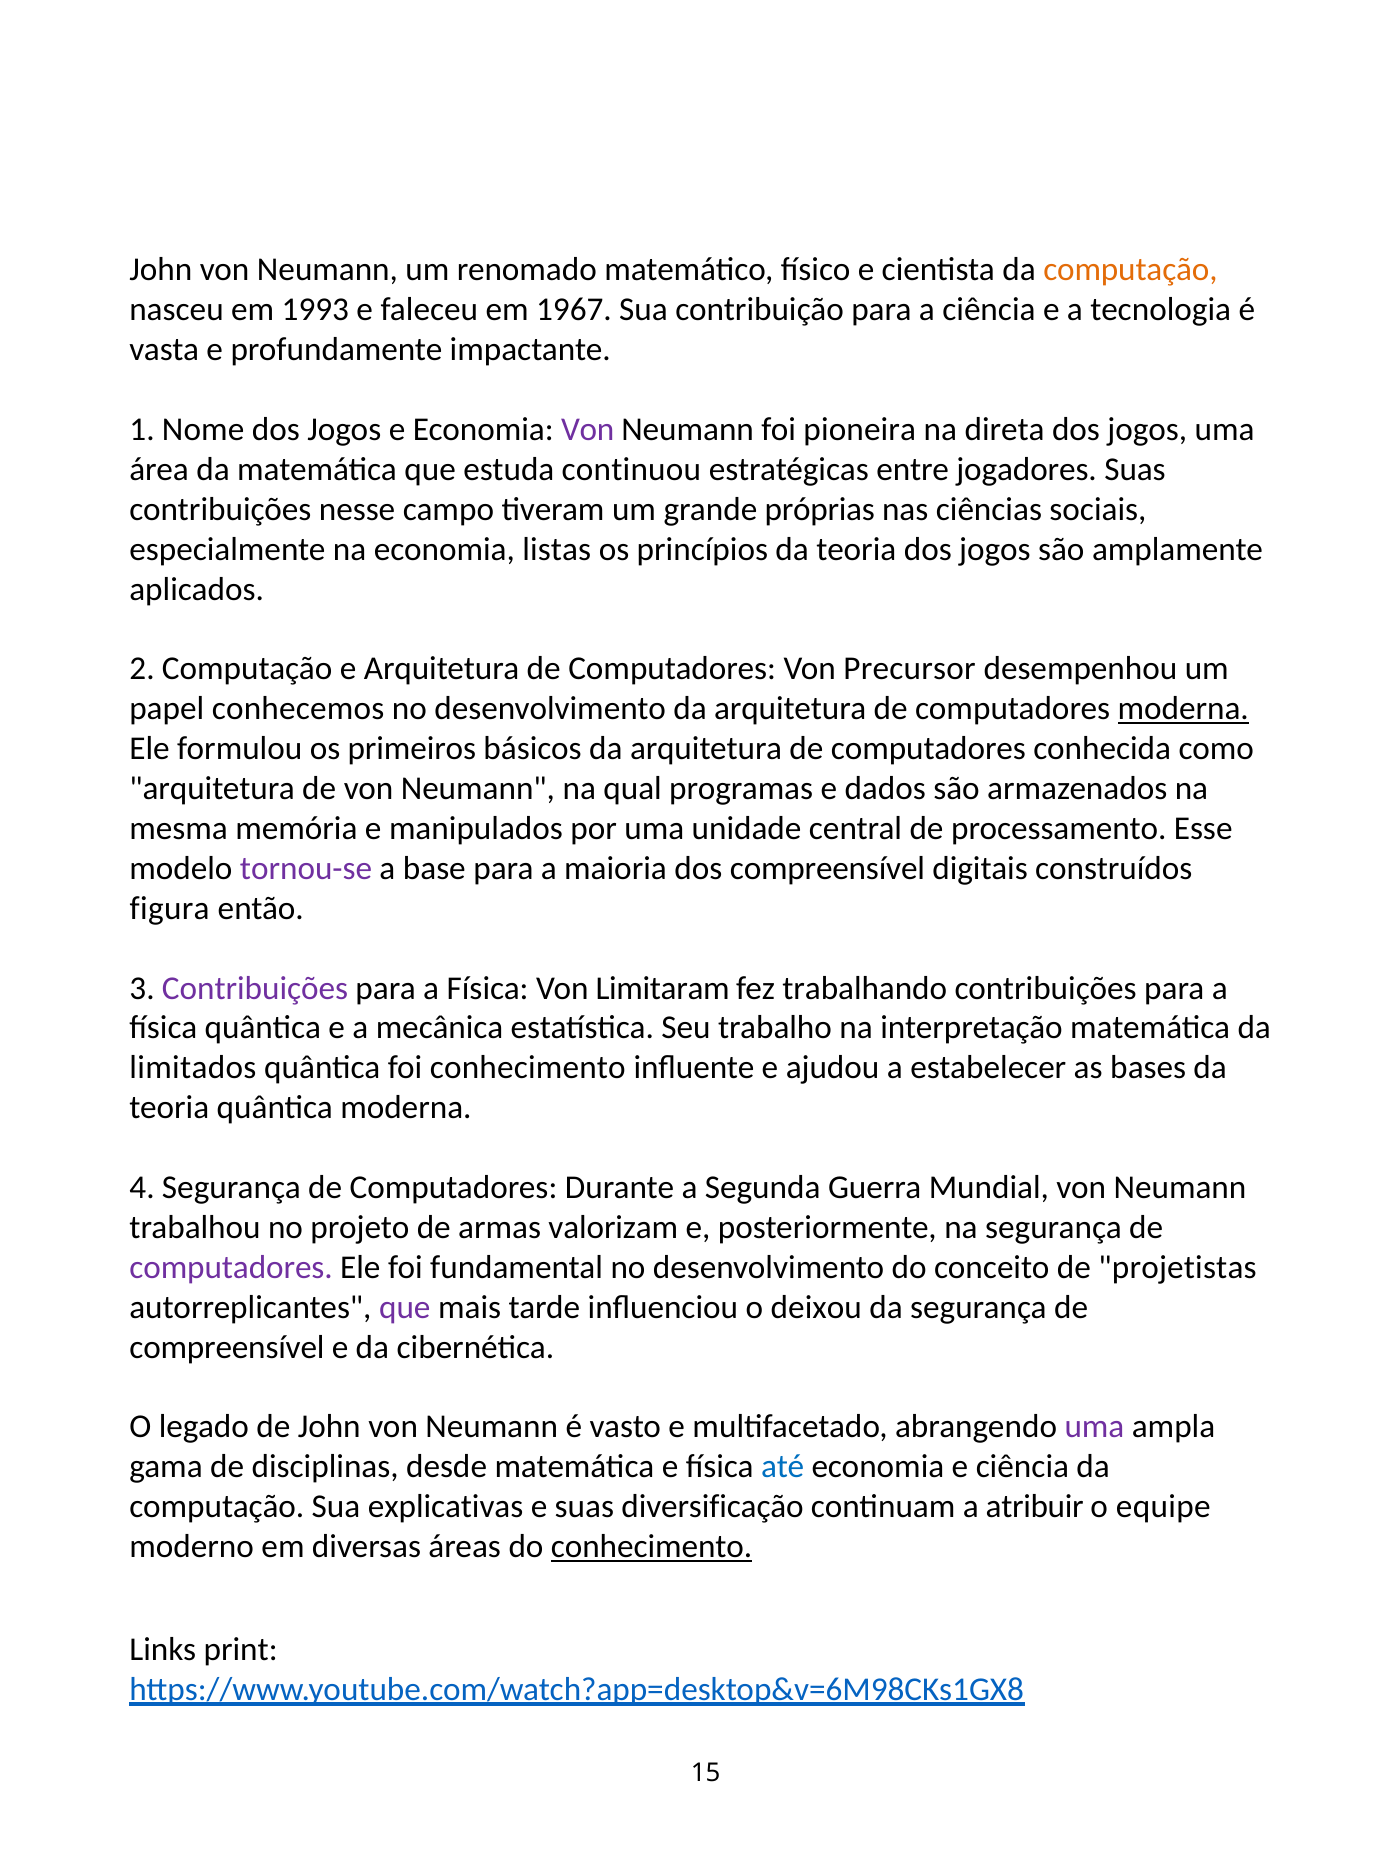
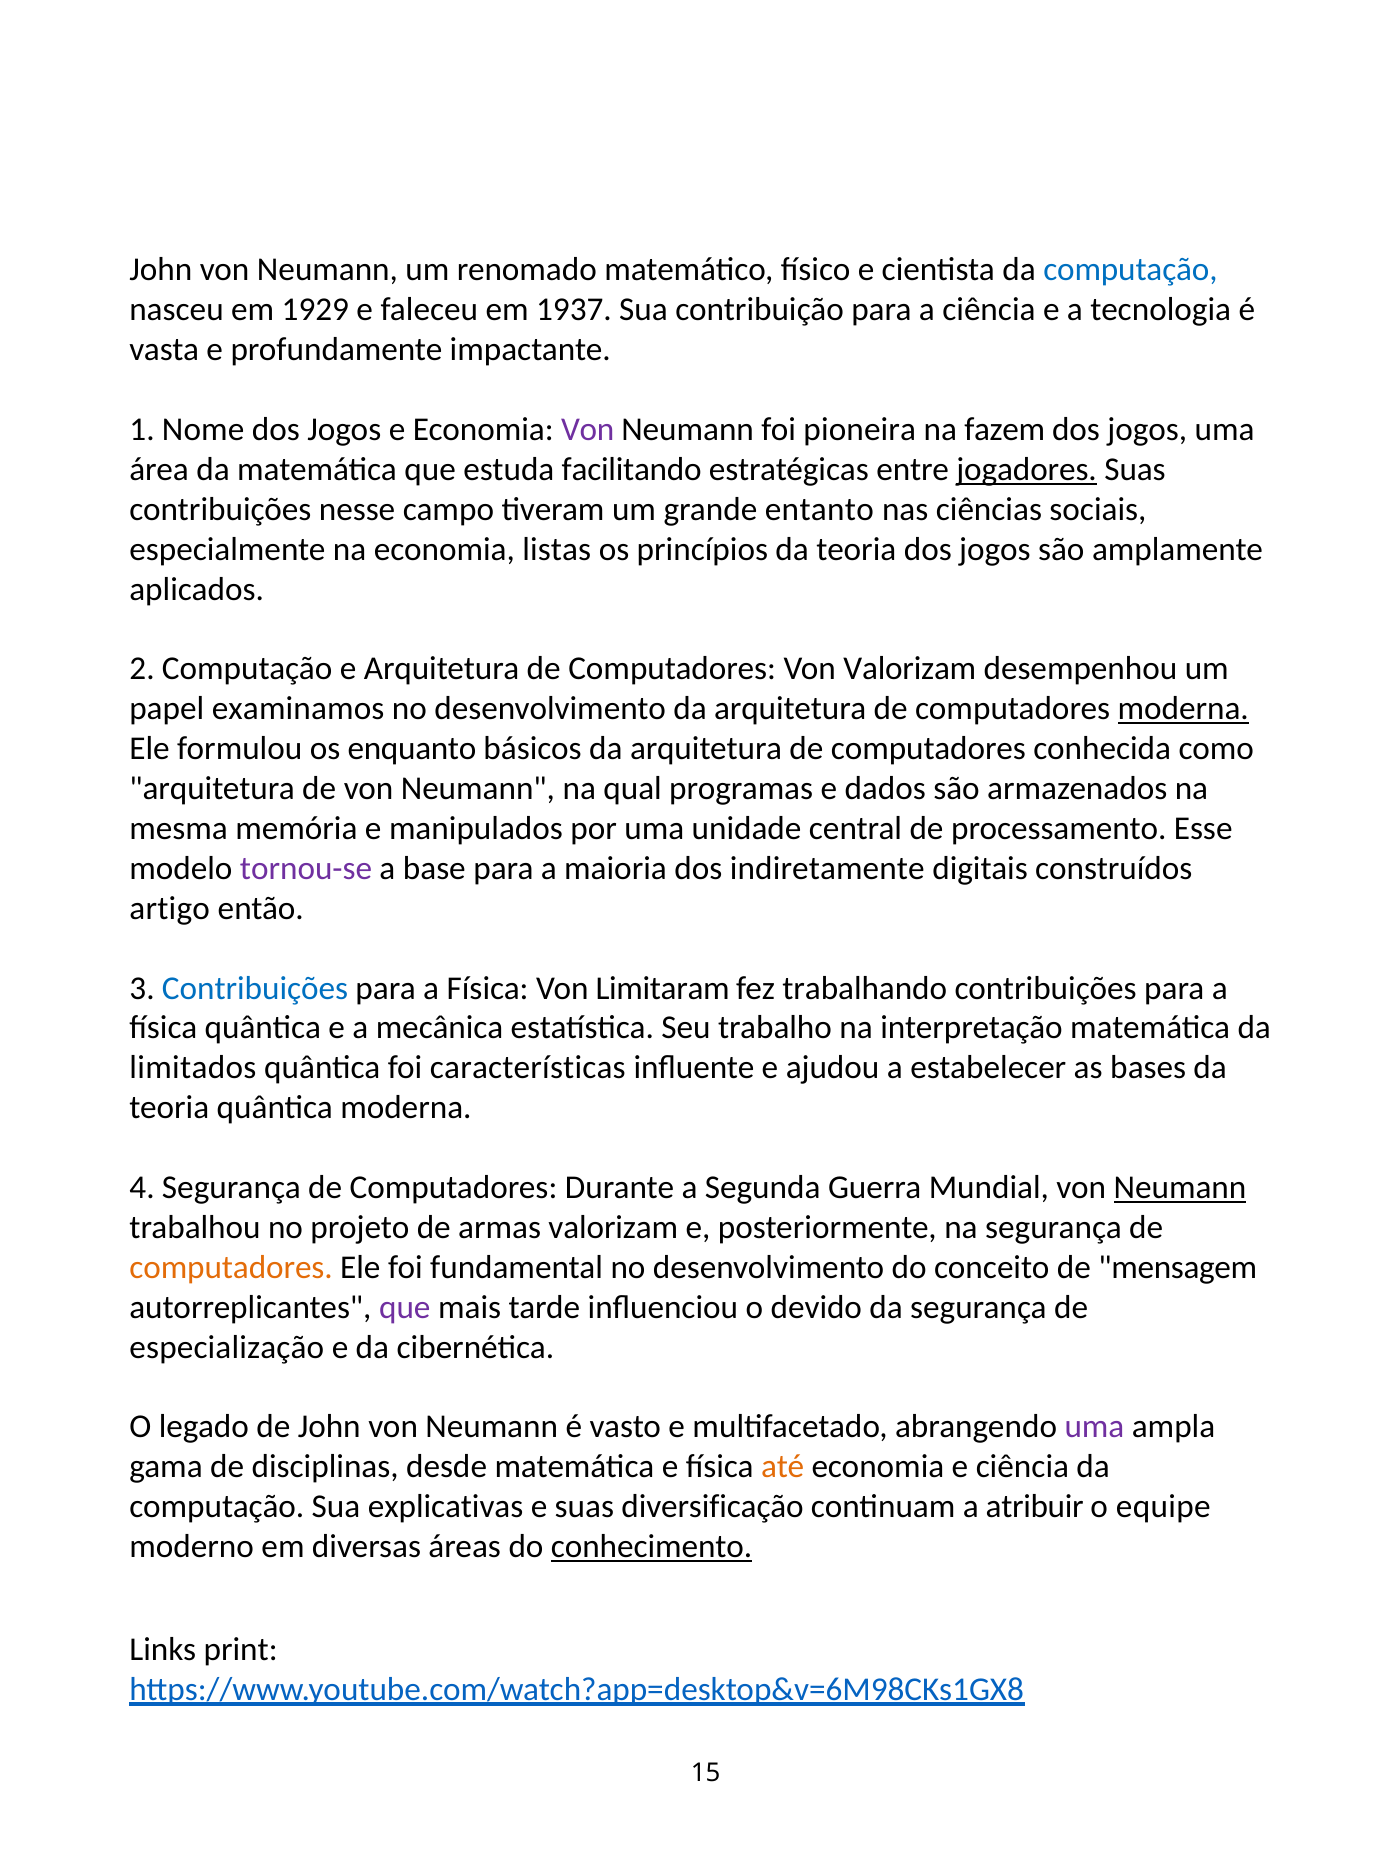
computação at (1130, 270) colour: orange -> blue
1993: 1993 -> 1929
1967: 1967 -> 1937
direta: direta -> fazem
continuou: continuou -> facilitando
jogadores underline: none -> present
próprias: próprias -> entanto
Von Precursor: Precursor -> Valorizam
conhecemos: conhecemos -> examinamos
primeiros: primeiros -> enquanto
dos compreensível: compreensível -> indiretamente
figura: figura -> artigo
Contribuições at (255, 988) colour: purple -> blue
foi conhecimento: conhecimento -> características
Neumann at (1180, 1187) underline: none -> present
computadores at (231, 1267) colour: purple -> orange
projetistas: projetistas -> mensagem
deixou: deixou -> devido
compreensível at (227, 1347): compreensível -> especialização
até colour: blue -> orange
